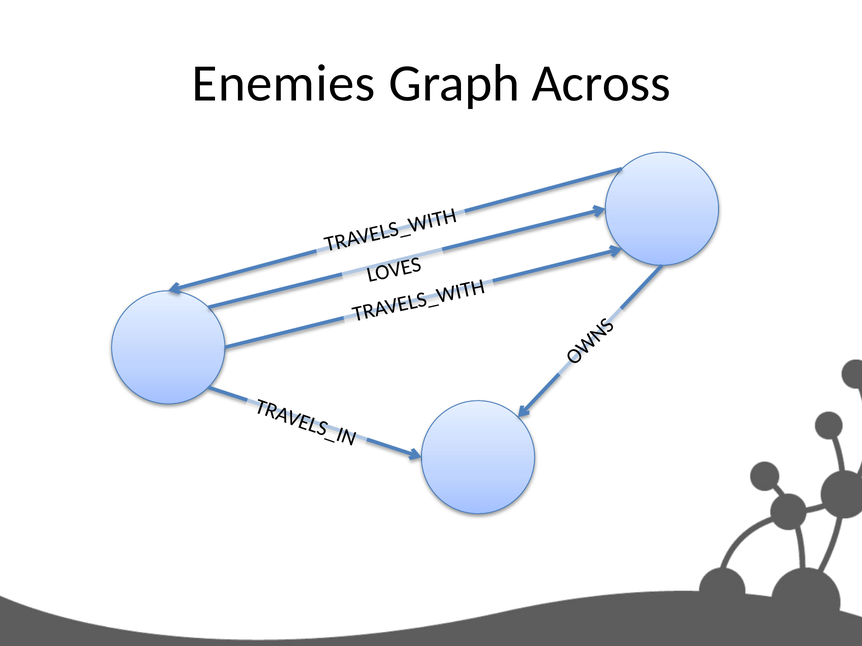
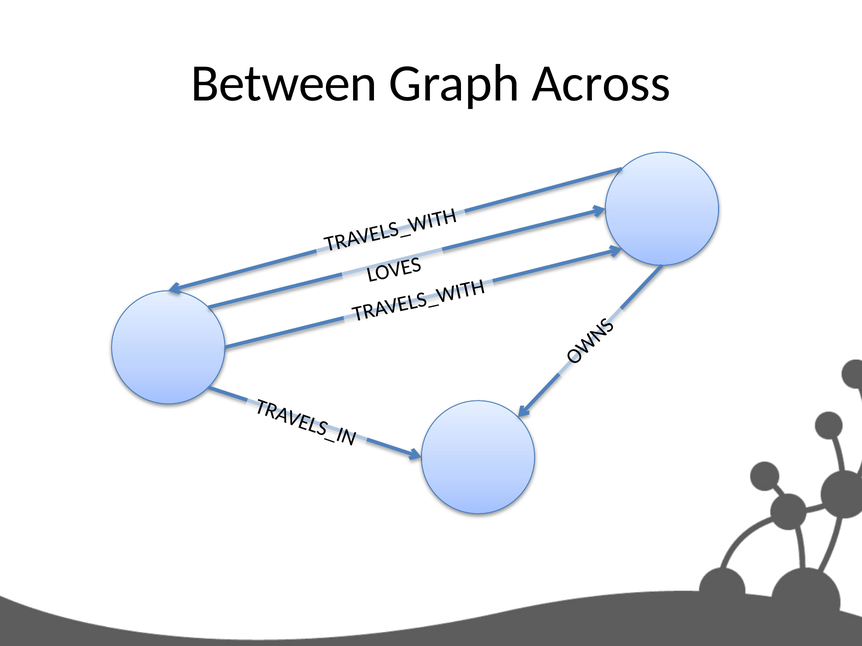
Enemies: Enemies -> Between
